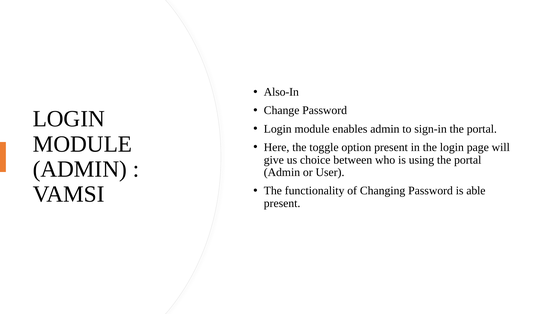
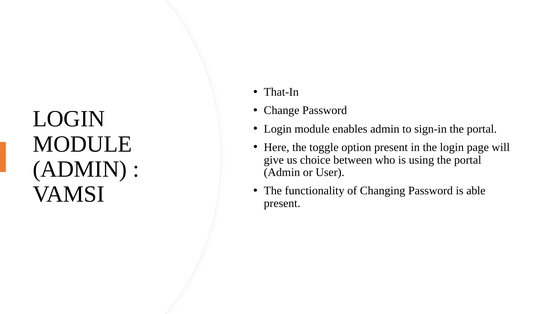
Also-In: Also-In -> That-In
